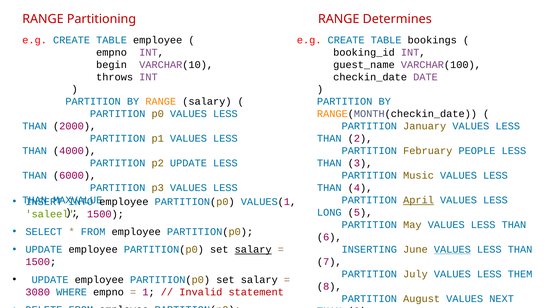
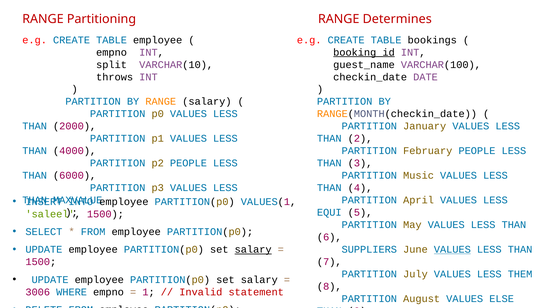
booking_id underline: none -> present
begin: begin -> split
p2 UPDATE: UPDATE -> PEOPLE
April underline: present -> none
LONG: LONG -> EQUI
INSERTING: INSERTING -> SUPPLIERS
3080: 3080 -> 3006
NEXT: NEXT -> ELSE
